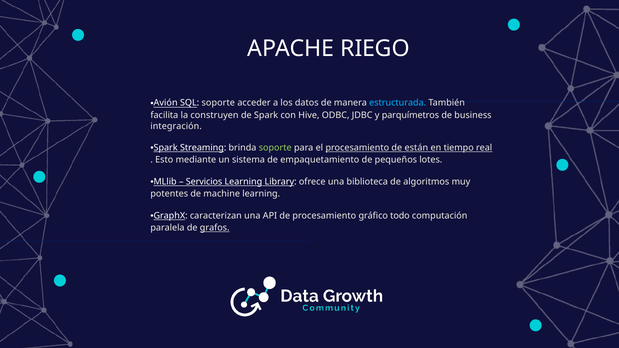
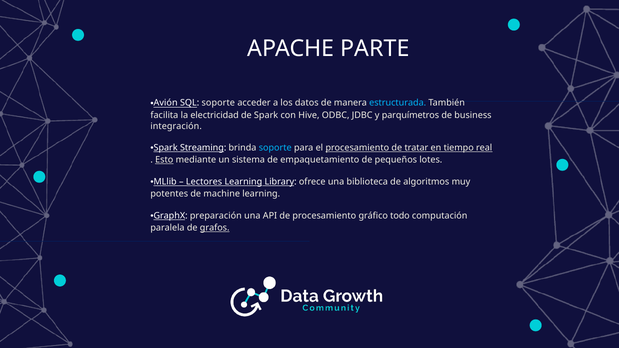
RIEGO: RIEGO -> PARTE
construyen: construyen -> electricidad
soporte at (275, 148) colour: light green -> light blue
están: están -> tratar
Esto underline: none -> present
Servicios: Servicios -> Lectores
caracterizan: caracterizan -> preparación
